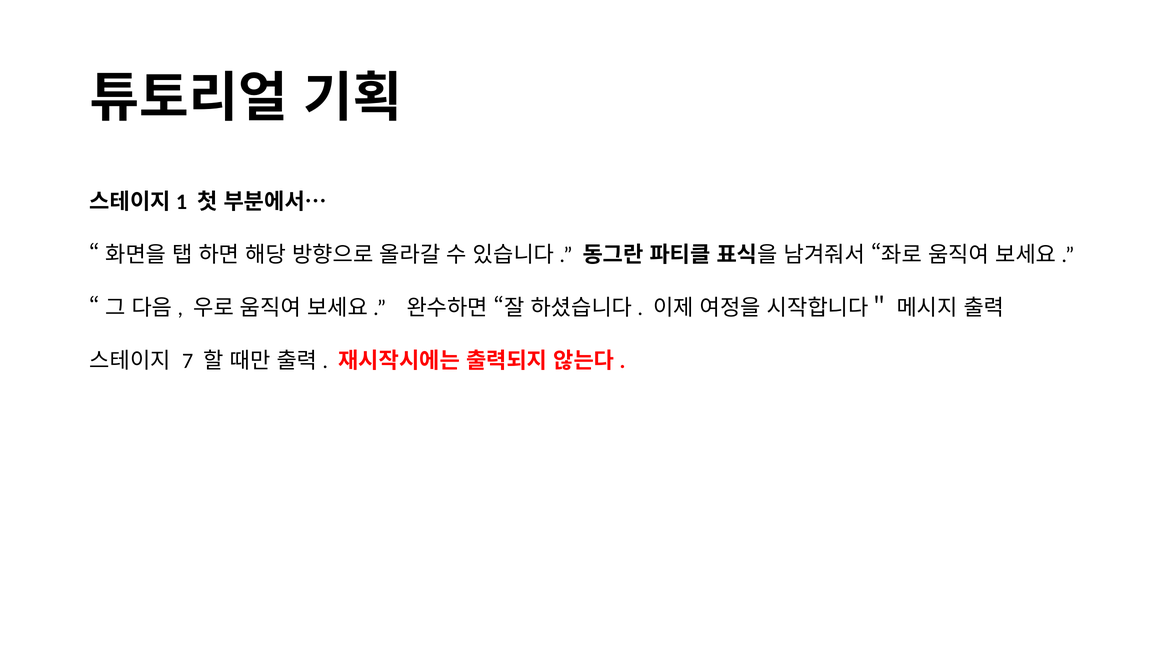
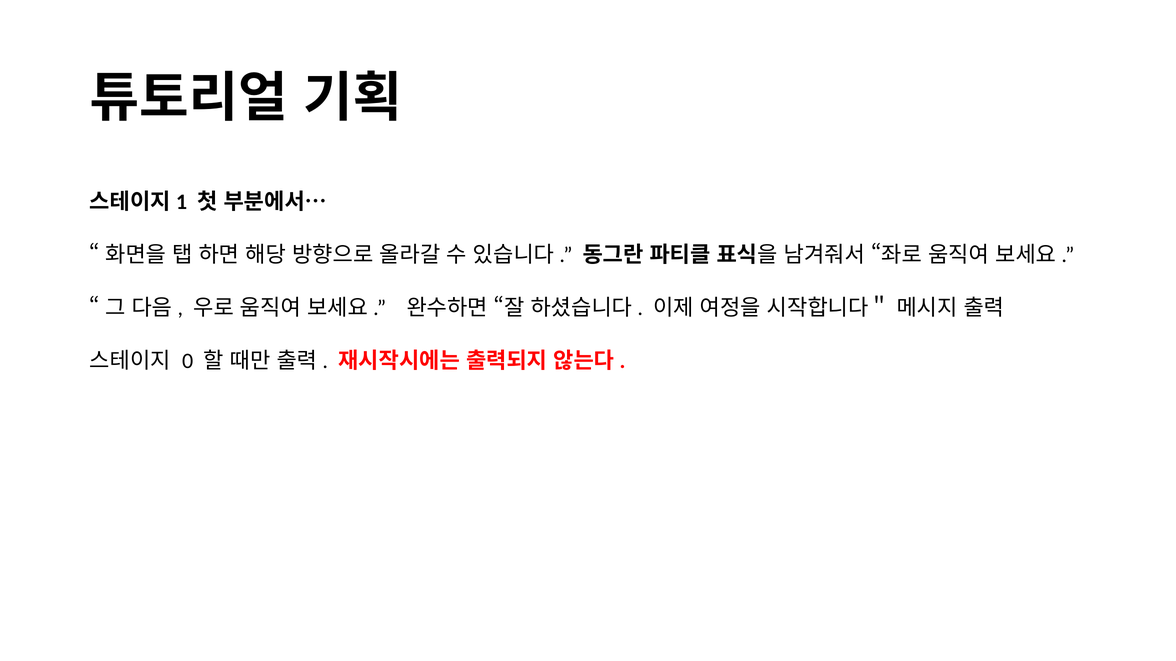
7: 7 -> 0
